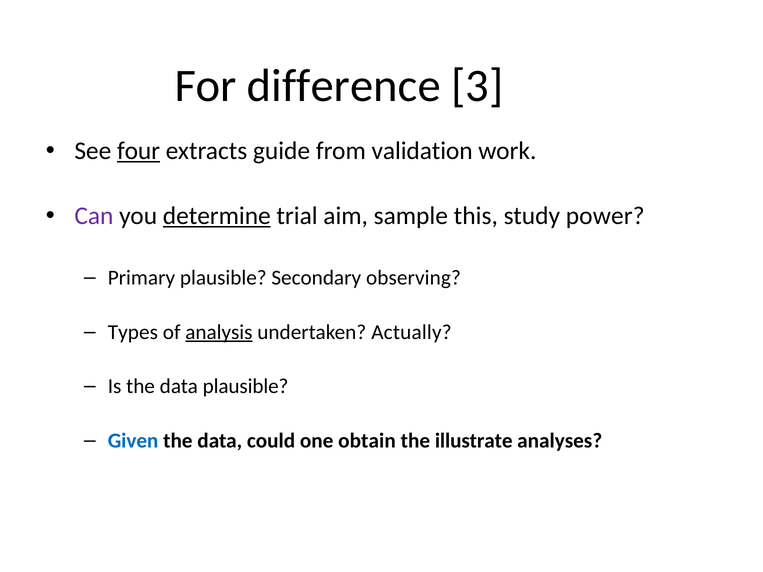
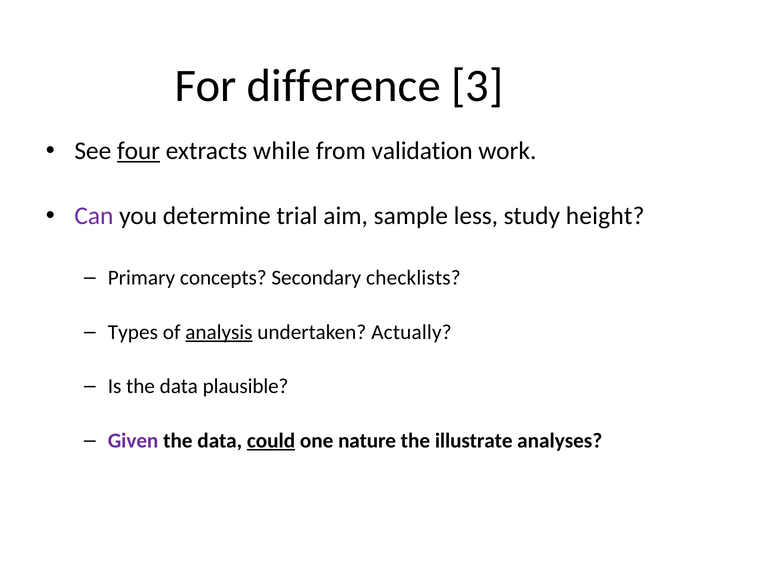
guide: guide -> while
determine underline: present -> none
this: this -> less
power: power -> height
Primary plausible: plausible -> concepts
observing: observing -> checklists
Given colour: blue -> purple
could underline: none -> present
obtain: obtain -> nature
